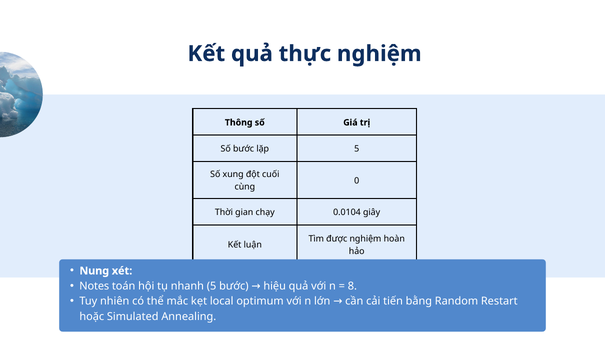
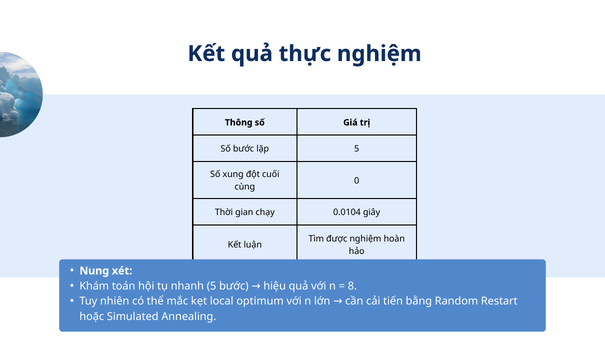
Notes: Notes -> Khám
